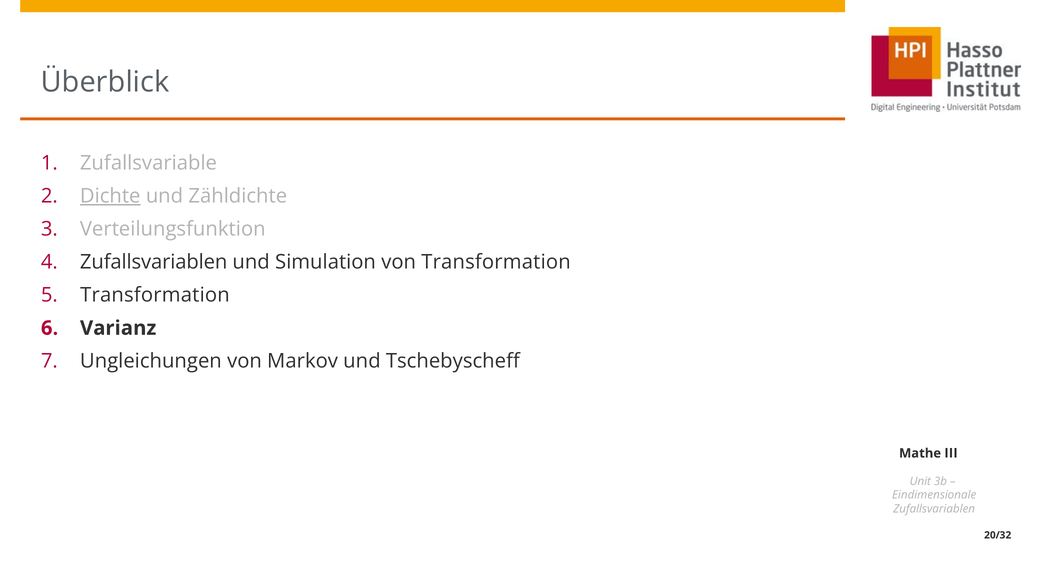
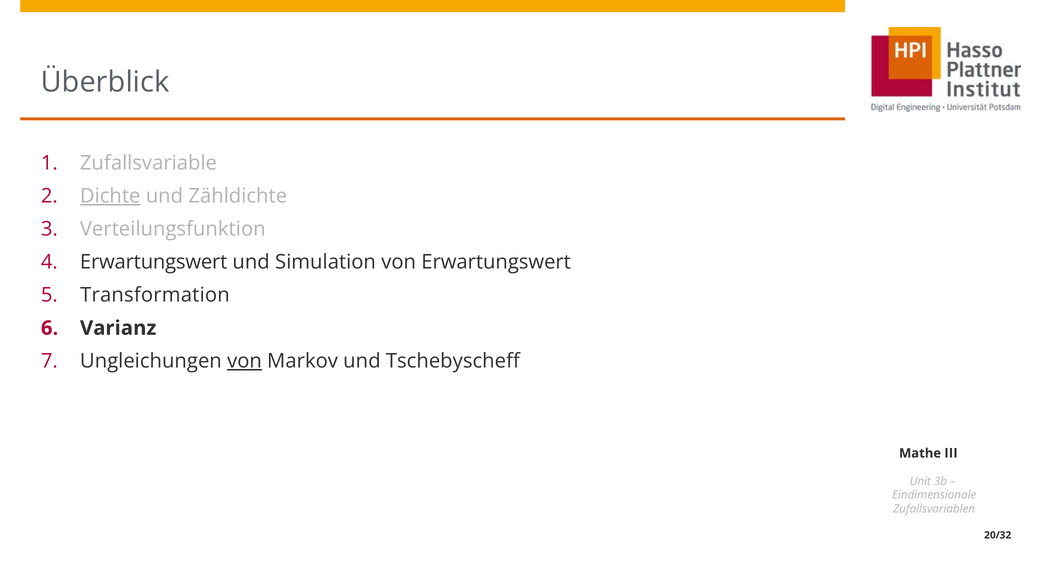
Zufallsvariablen at (154, 262): Zufallsvariablen -> Erwartungswert
von Transformation: Transformation -> Erwartungswert
von at (245, 361) underline: none -> present
